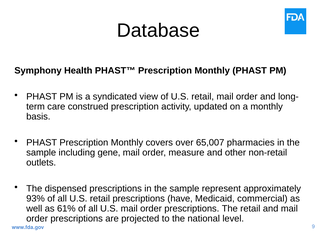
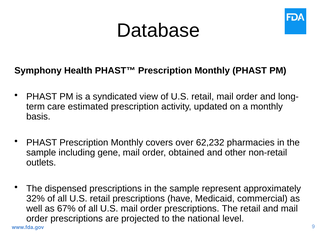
construed: construed -> estimated
65,007: 65,007 -> 62,232
measure: measure -> obtained
93%: 93% -> 32%
61%: 61% -> 67%
